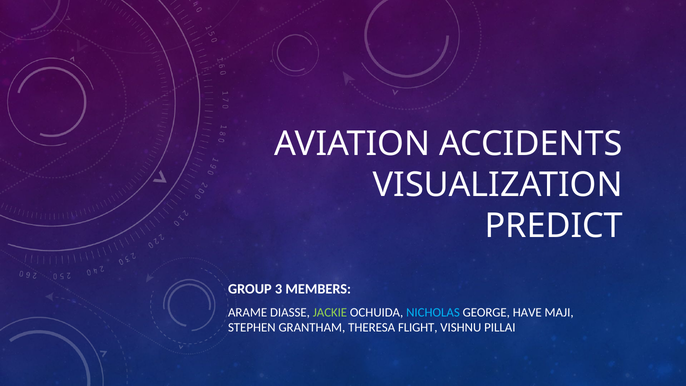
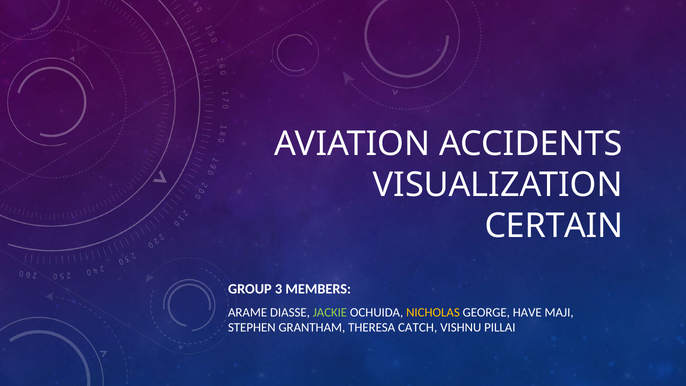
PREDICT: PREDICT -> CERTAIN
NICHOLAS colour: light blue -> yellow
FLIGHT: FLIGHT -> CATCH
